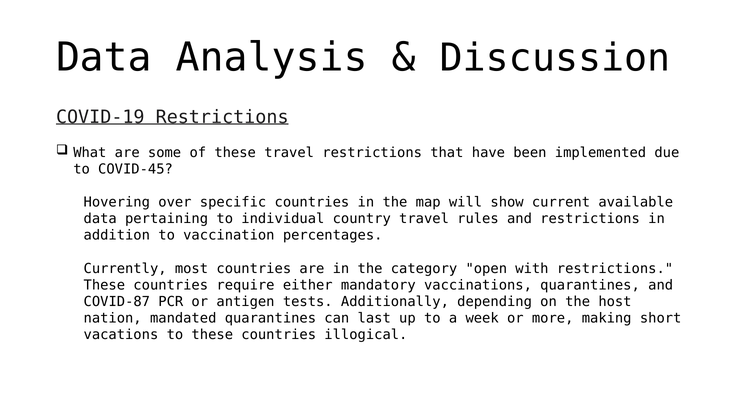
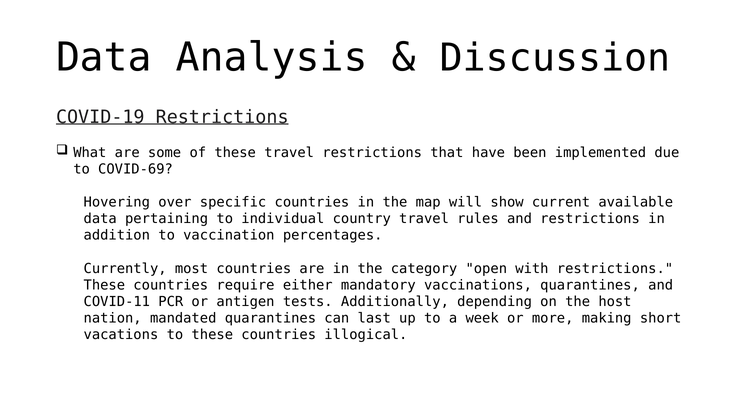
COVID-45: COVID-45 -> COVID-69
COVID-87: COVID-87 -> COVID-11
